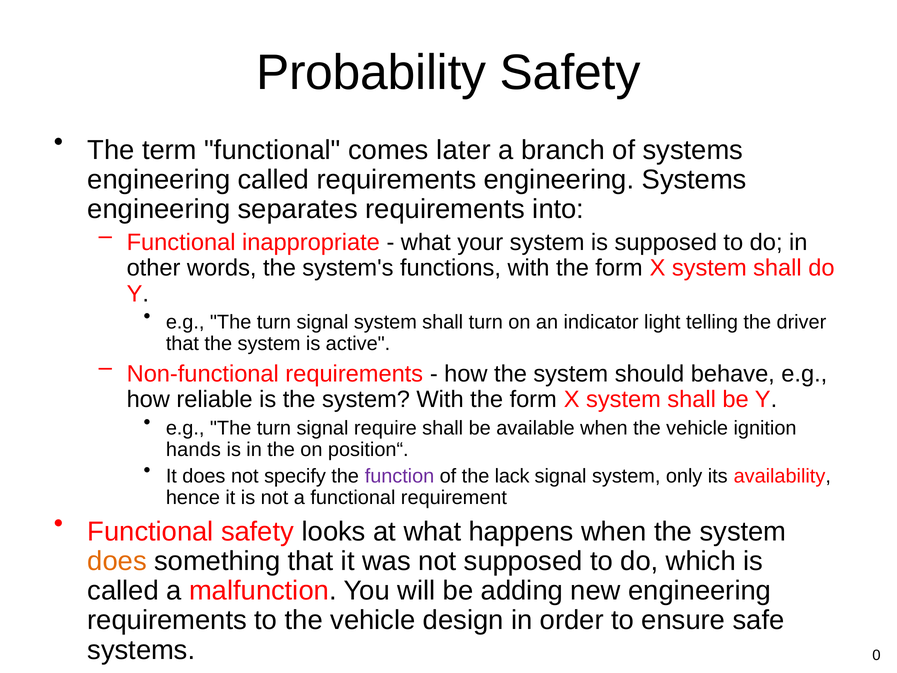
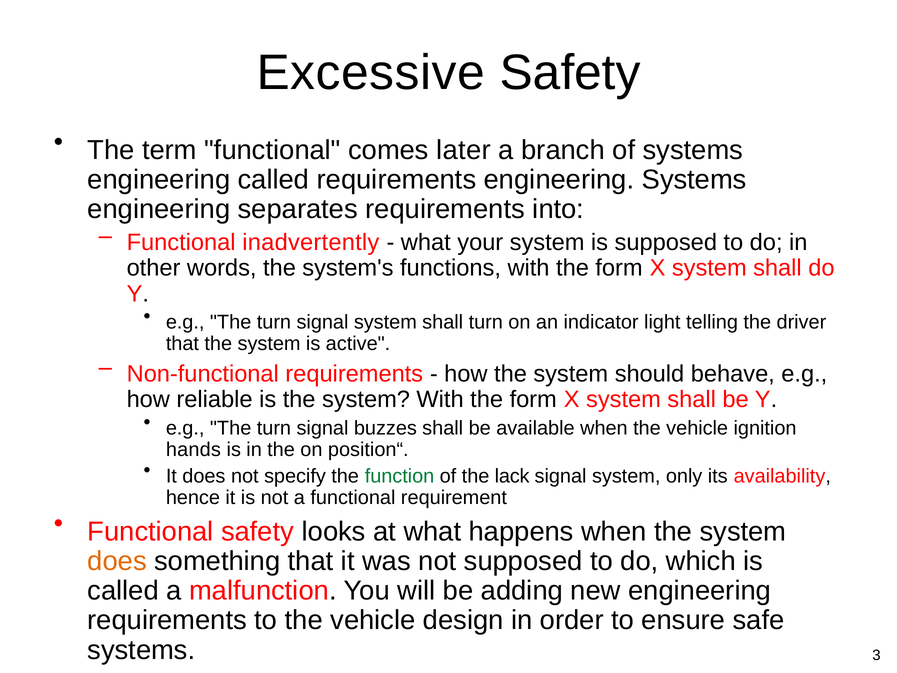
Probability: Probability -> Excessive
inappropriate: inappropriate -> inadvertently
require: require -> buzzes
function colour: purple -> green
0: 0 -> 3
